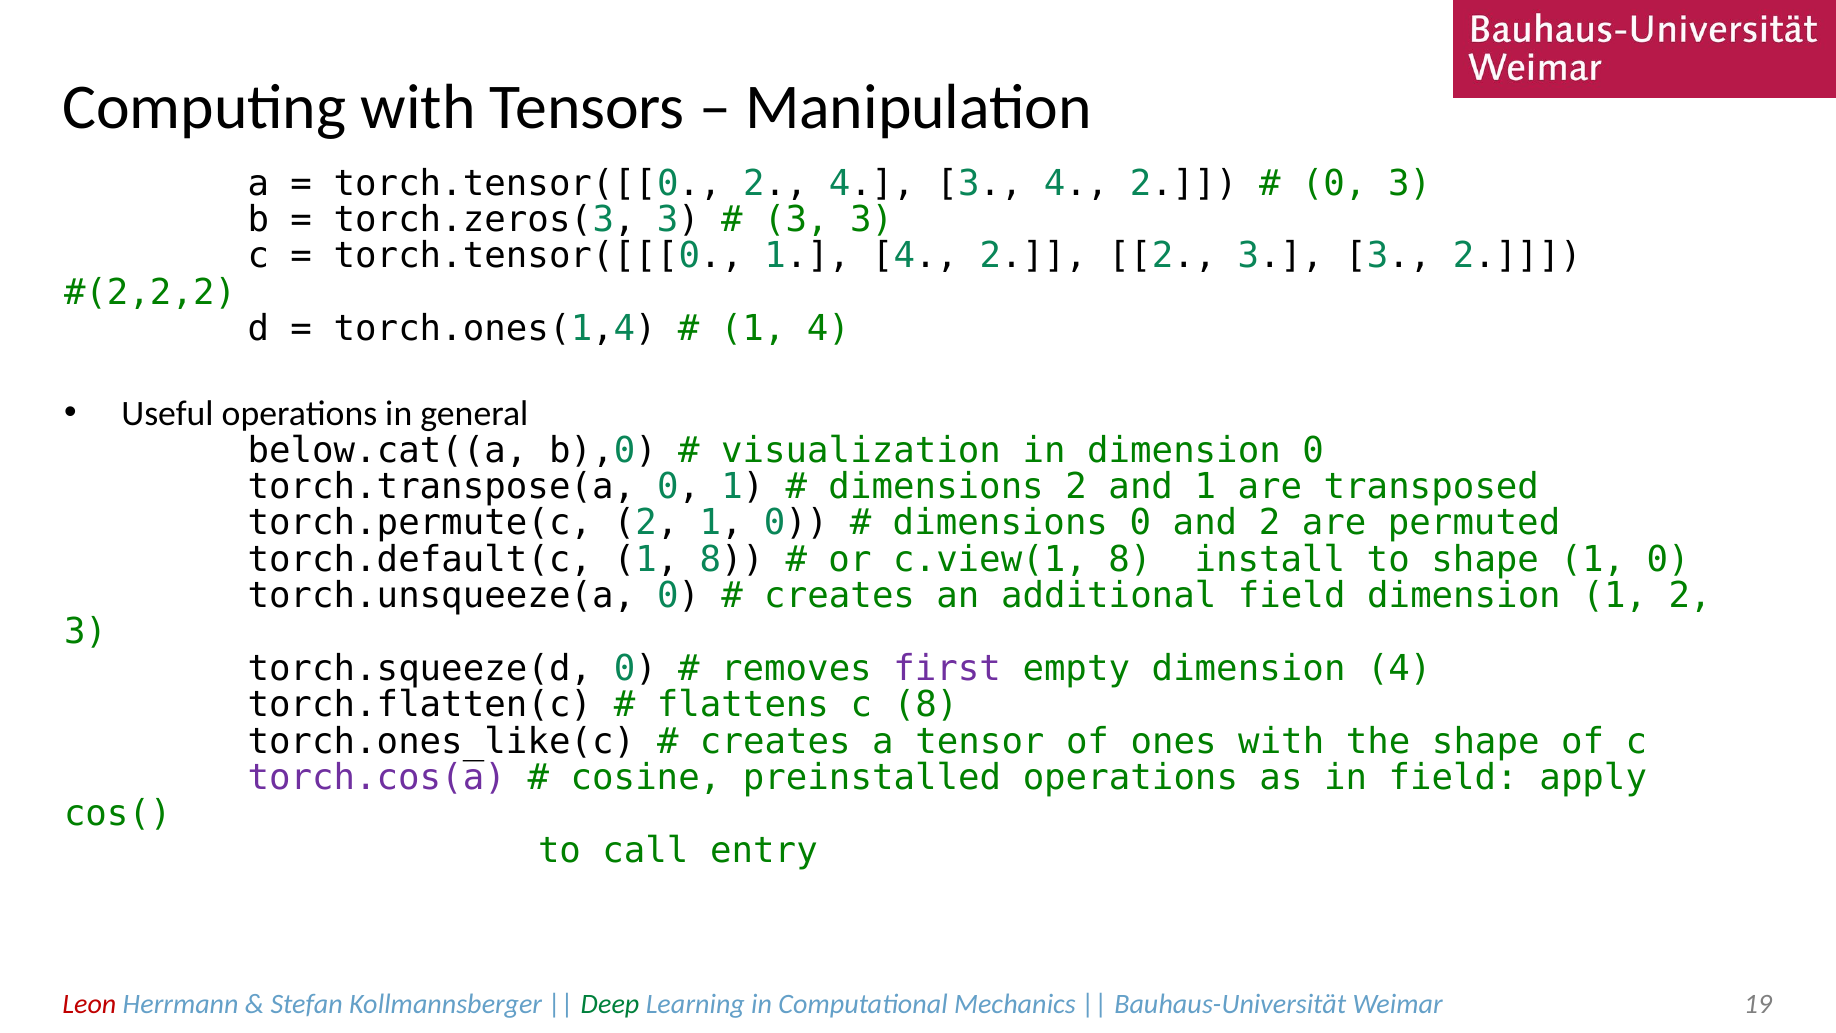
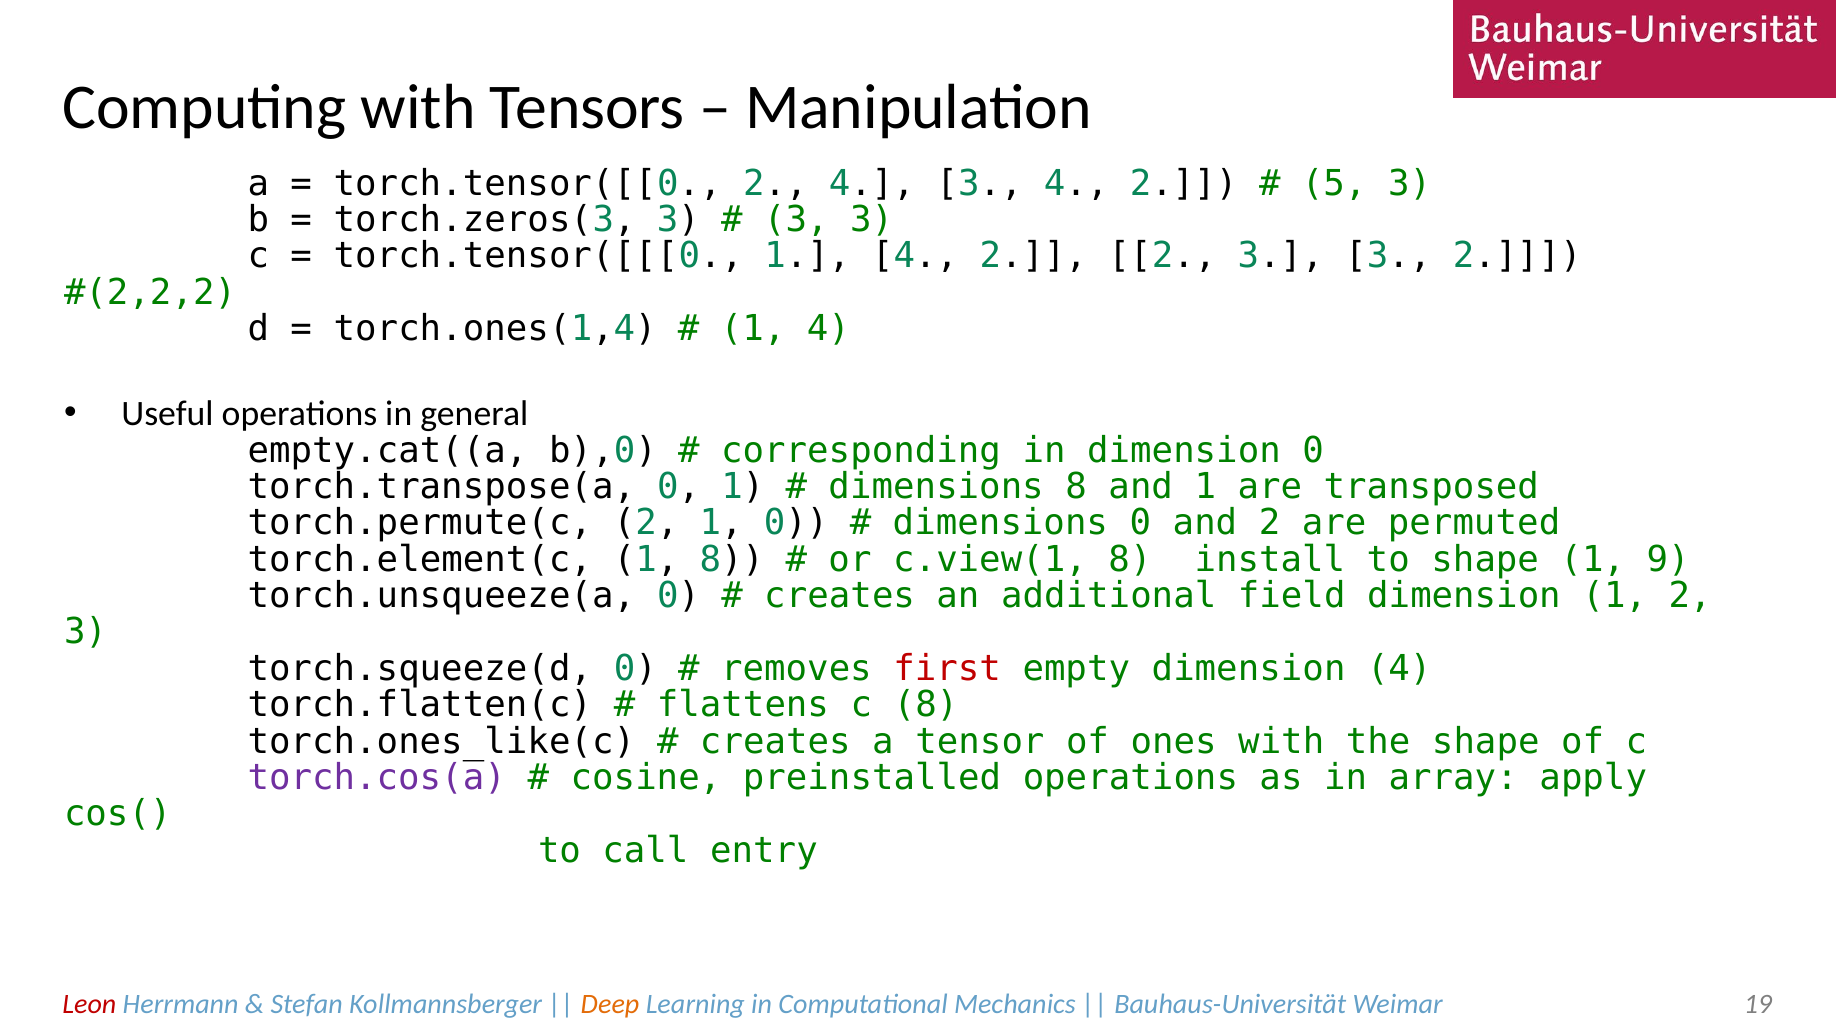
0 at (1334, 183): 0 -> 5
below.cat((a: below.cat((a -> empty.cat((a
visualization: visualization -> corresponding
dimensions 2: 2 -> 8
torch.default(c: torch.default(c -> torch.element(c
shape 1 0: 0 -> 9
first colour: purple -> red
in field: field -> array
Deep colour: green -> orange
